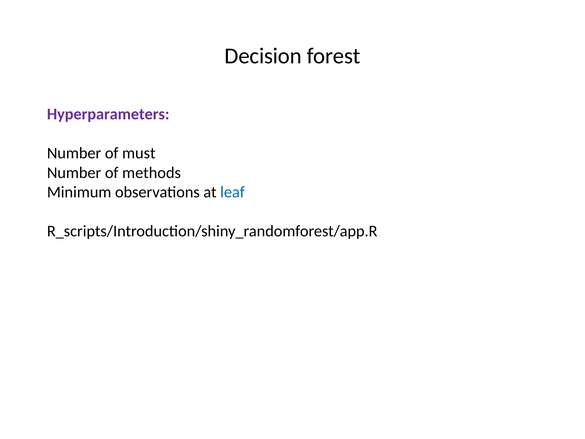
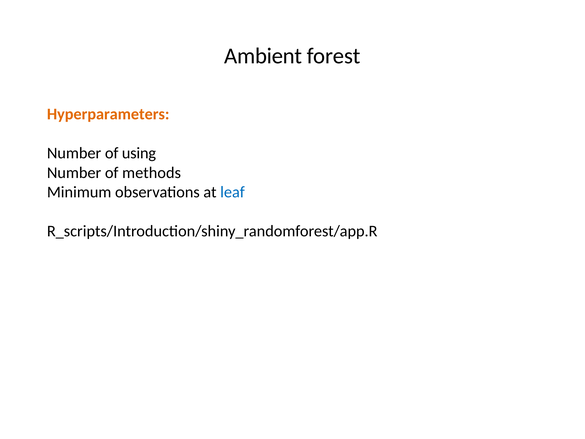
Decision: Decision -> Ambient
Hyperparameters colour: purple -> orange
must: must -> using
